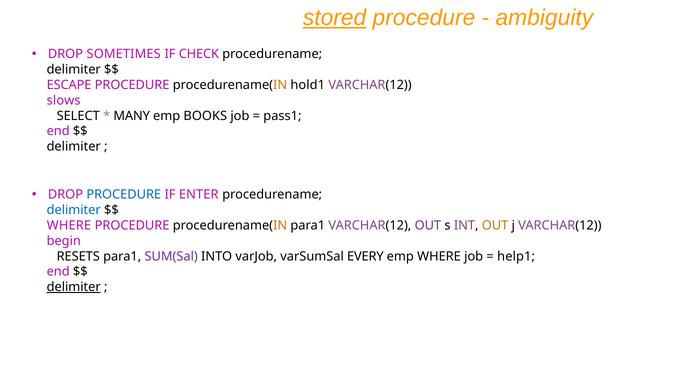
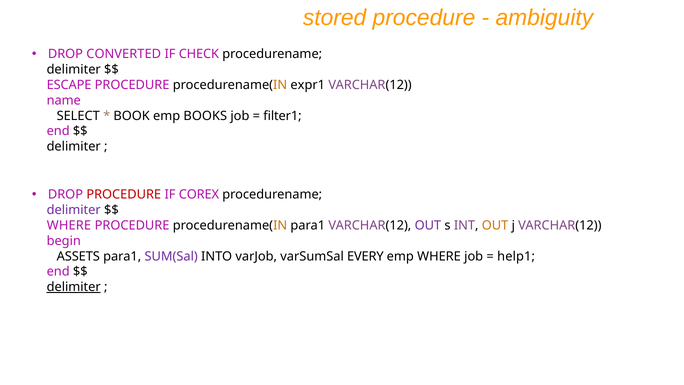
stored underline: present -> none
SOMETIMES: SOMETIMES -> CONVERTED
hold1: hold1 -> expr1
slows: slows -> name
MANY: MANY -> BOOK
pass1: pass1 -> filter1
PROCEDURE at (124, 195) colour: blue -> red
ENTER: ENTER -> COREX
delimiter at (74, 210) colour: blue -> purple
RESETS: RESETS -> ASSETS
